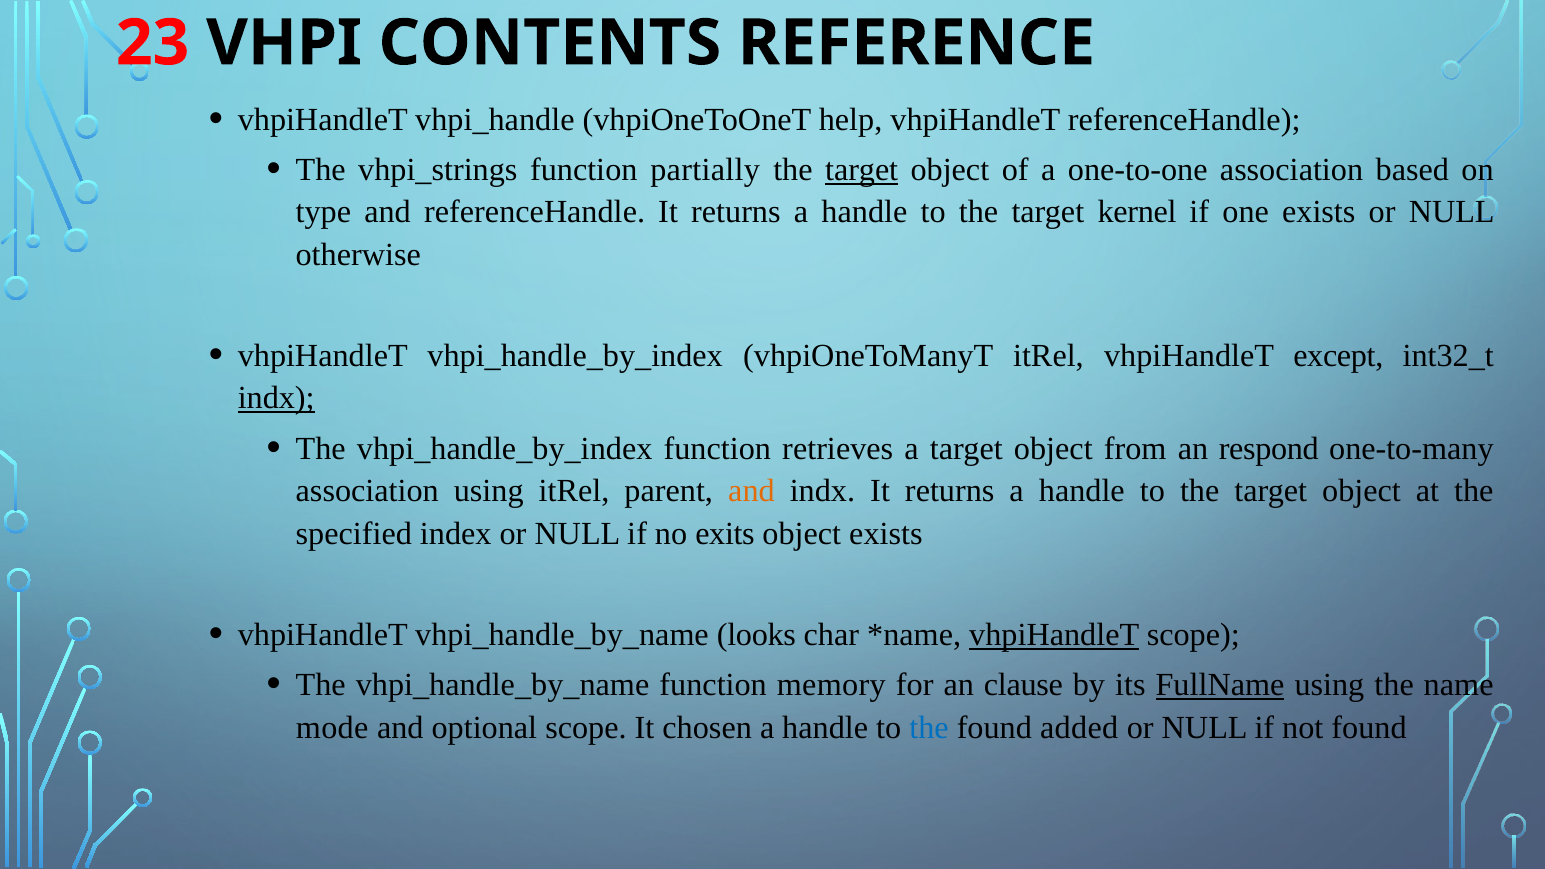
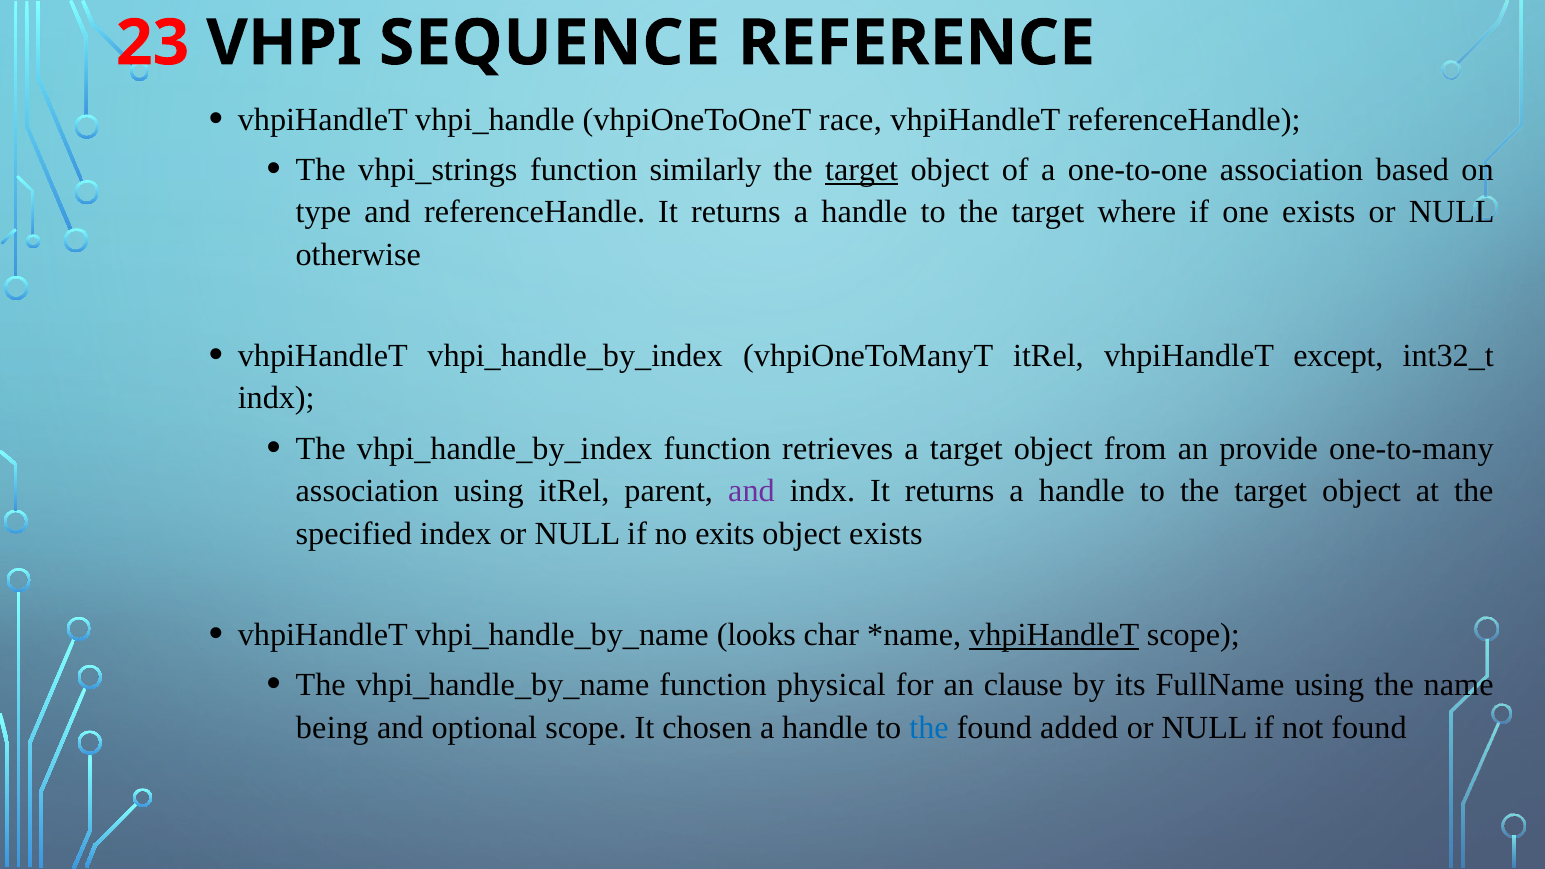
CONTENTS: CONTENTS -> SEQUENCE
help: help -> race
partially: partially -> similarly
kernel: kernel -> where
indx at (276, 398) underline: present -> none
respond: respond -> provide
and at (751, 491) colour: orange -> purple
memory: memory -> physical
FullName underline: present -> none
mode: mode -> being
